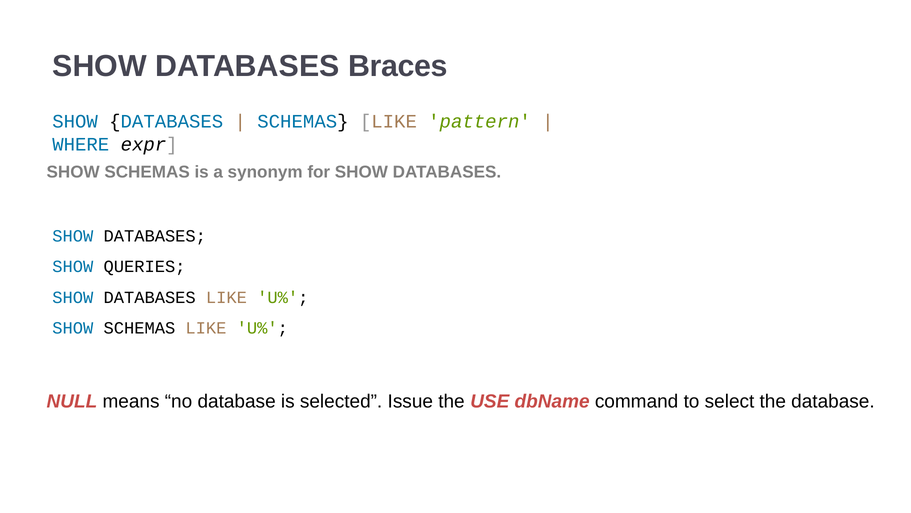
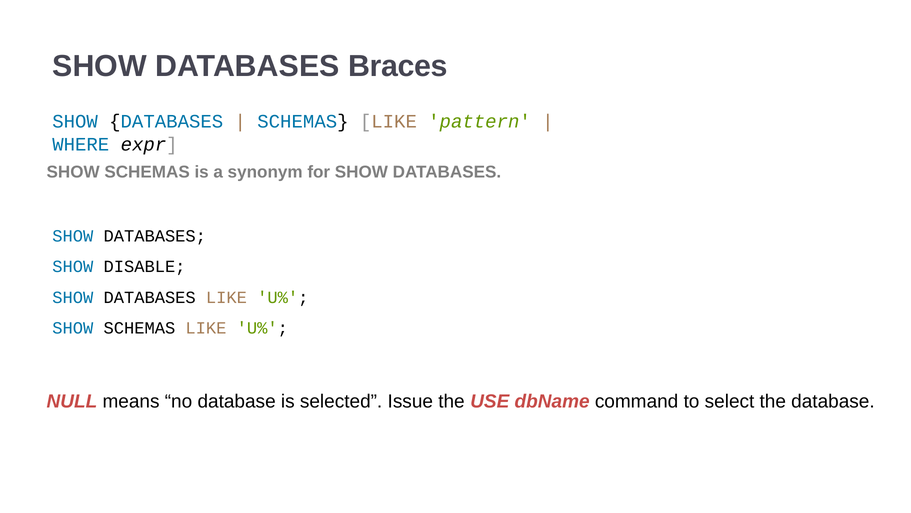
QUERIES: QUERIES -> DISABLE
